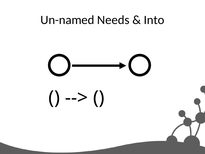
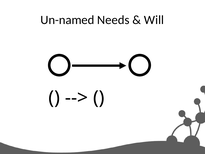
Into: Into -> Will
